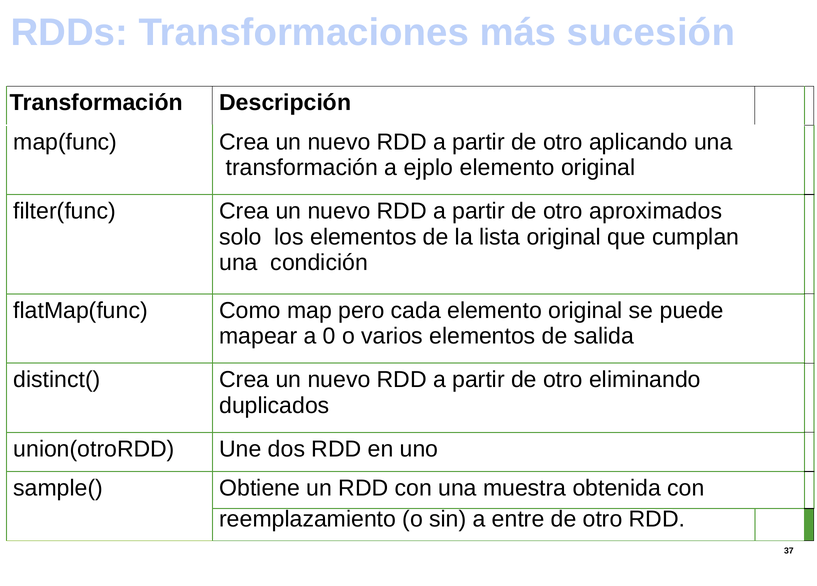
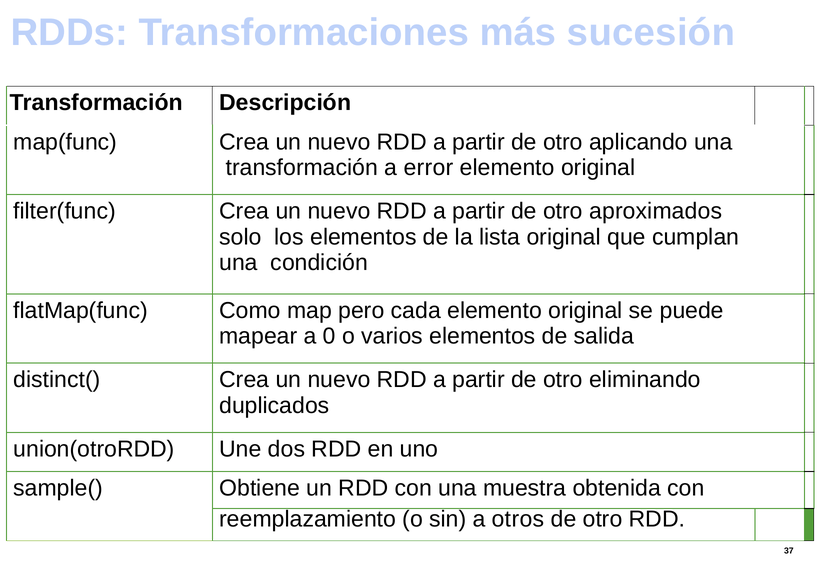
ejplo: ejplo -> error
entre: entre -> otros
